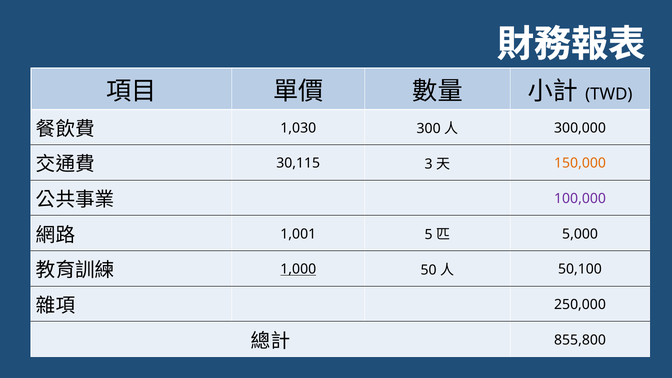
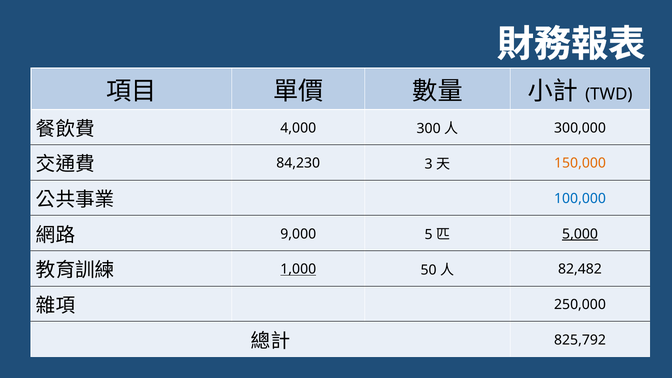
1,030: 1,030 -> 4,000
30,115: 30,115 -> 84,230
100,000 colour: purple -> blue
1,001: 1,001 -> 9,000
5,000 underline: none -> present
50,100: 50,100 -> 82,482
855,800: 855,800 -> 825,792
